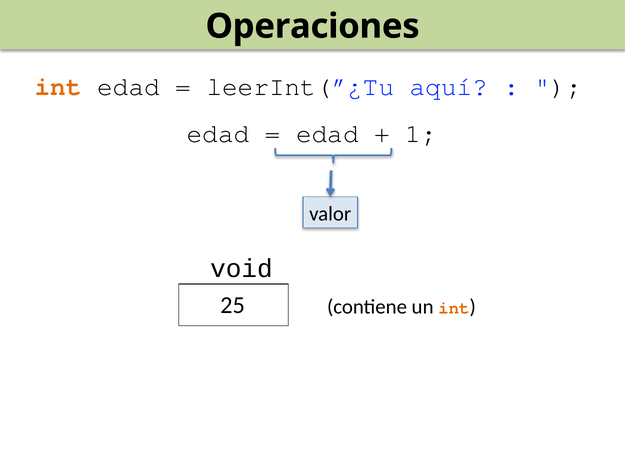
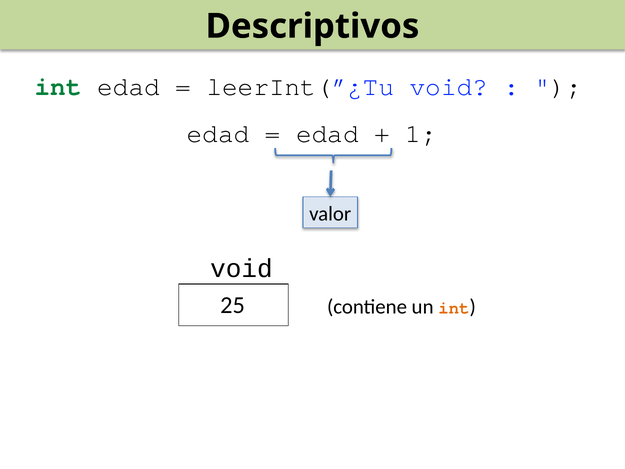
Operaciones: Operaciones -> Descriptivos
int at (58, 87) colour: orange -> green
leerInt(”¿Tu aquí: aquí -> void
